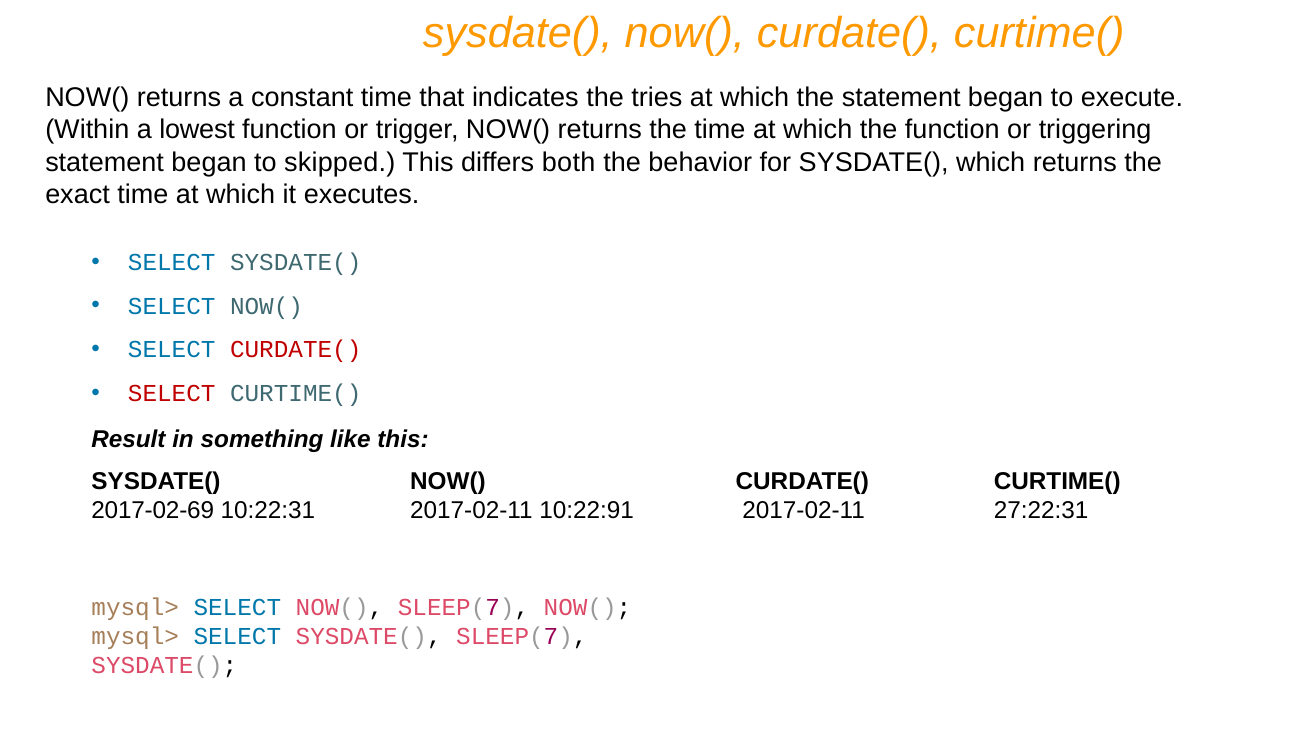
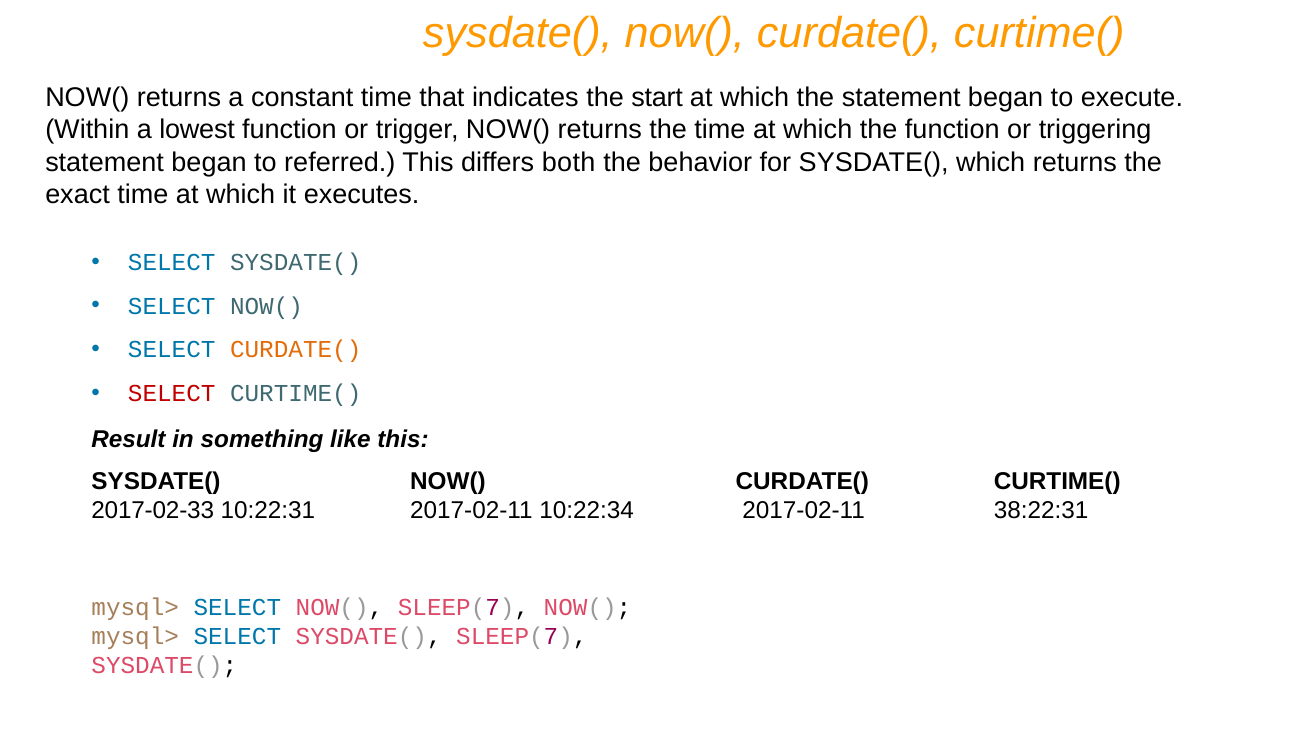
tries: tries -> start
skipped: skipped -> referred
CURDATE( at (296, 350) colour: red -> orange
2017-02-69: 2017-02-69 -> 2017-02-33
10:22:91: 10:22:91 -> 10:22:34
27:22:31: 27:22:31 -> 38:22:31
